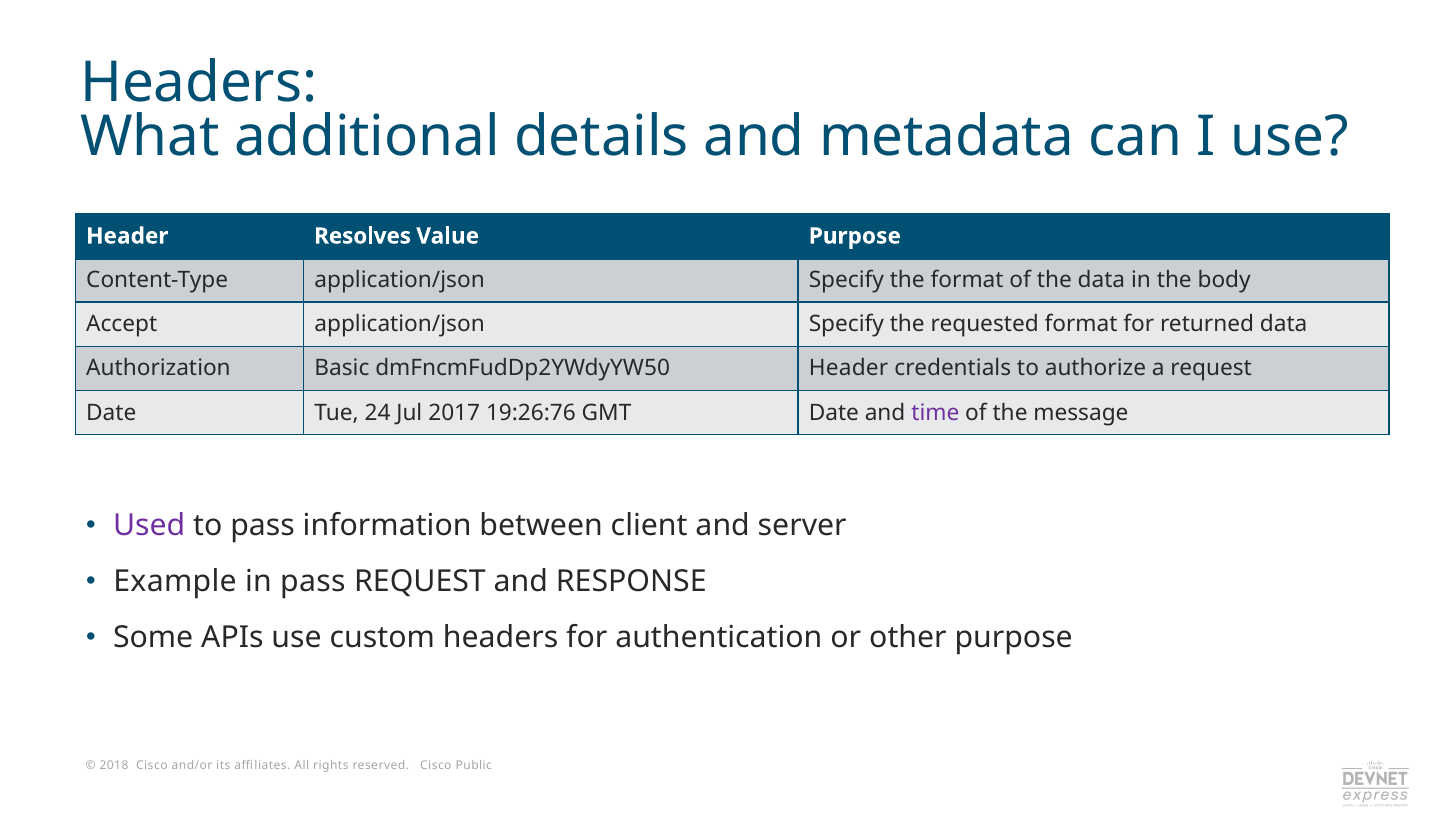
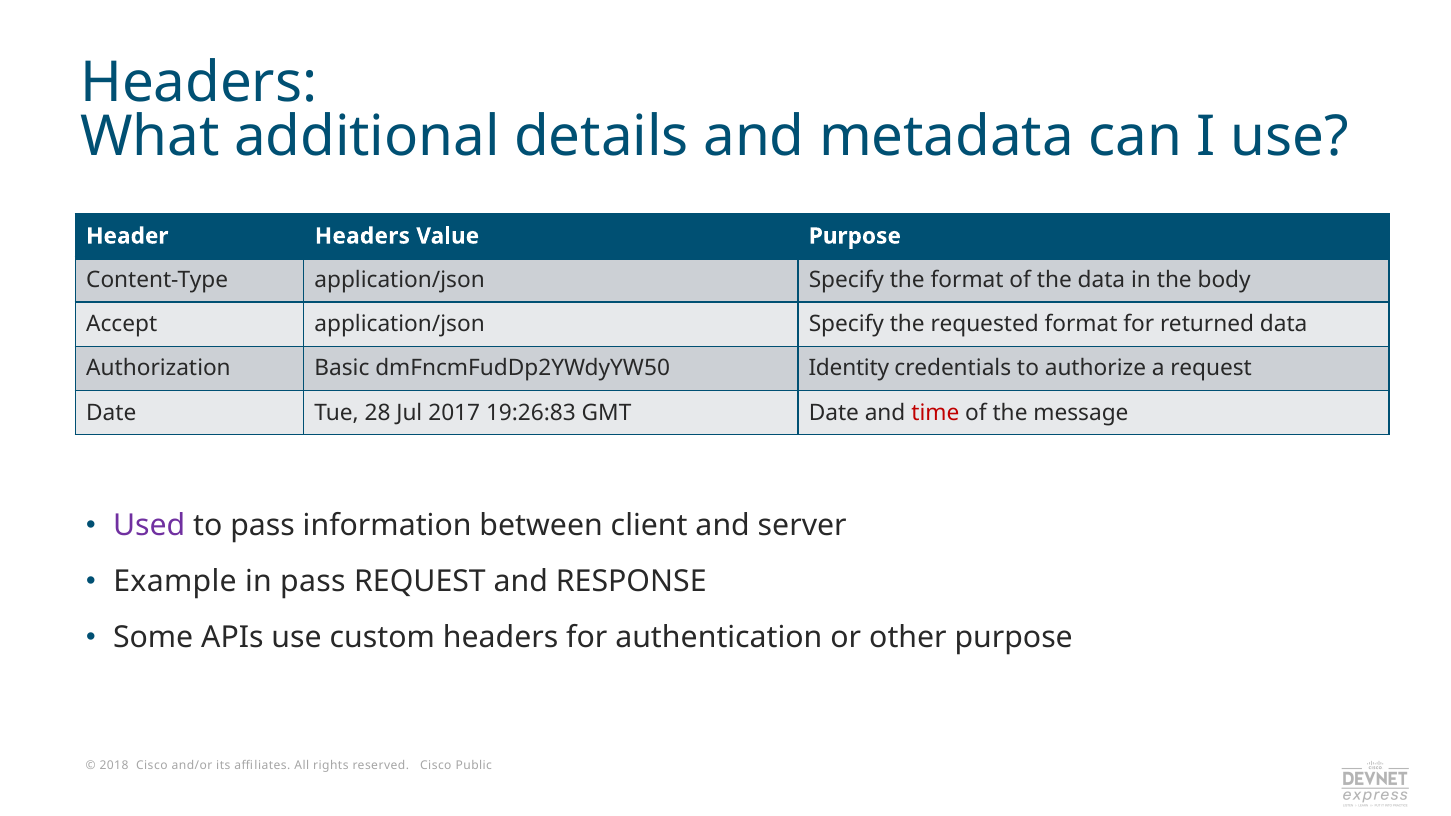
Header Resolves: Resolves -> Headers
dmFncmFudDp2YWdyYW50 Header: Header -> Identity
24: 24 -> 28
19:26:76: 19:26:76 -> 19:26:83
time colour: purple -> red
